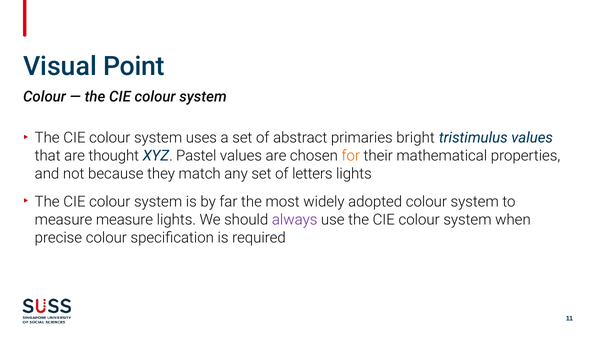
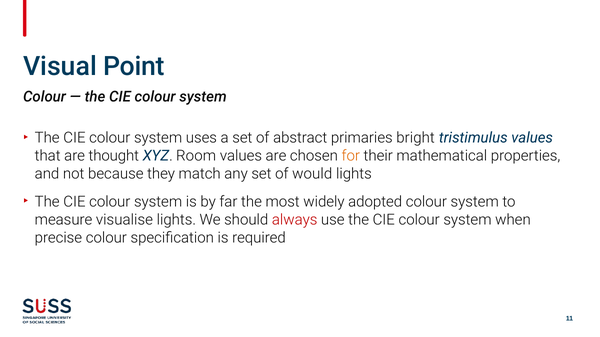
Pastel: Pastel -> Room
letters: letters -> would
measure measure: measure -> visualise
always colour: purple -> red
